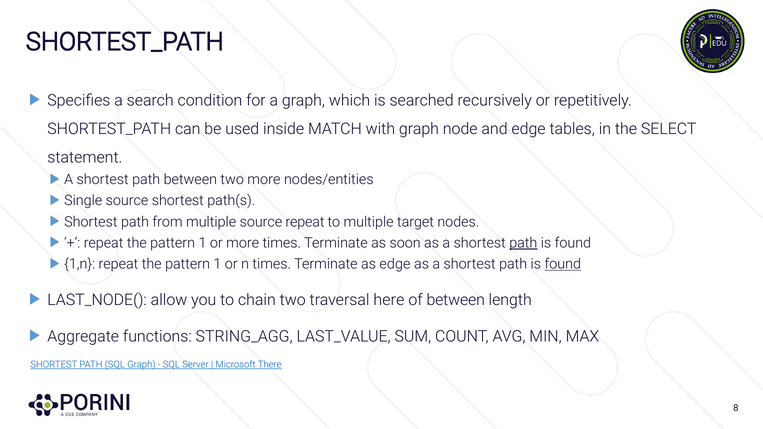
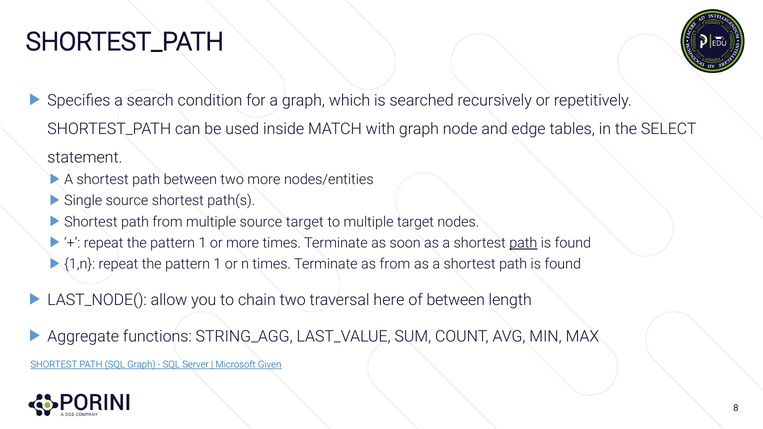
source repeat: repeat -> target
as edge: edge -> from
found at (563, 264) underline: present -> none
There: There -> Given
